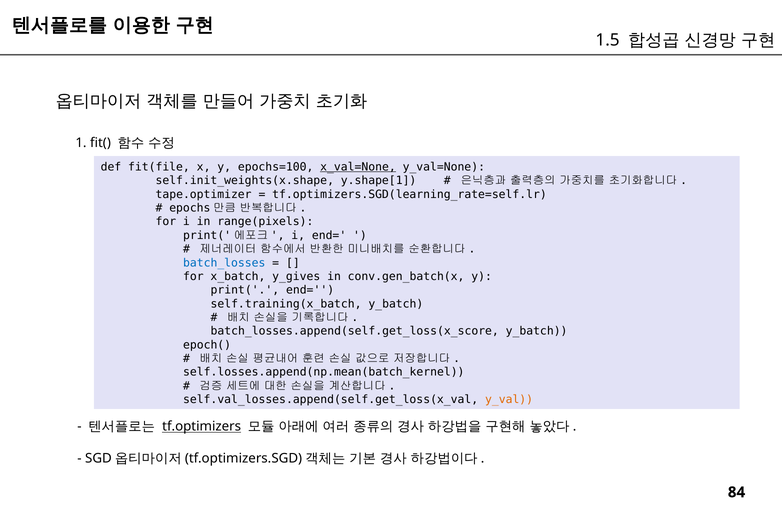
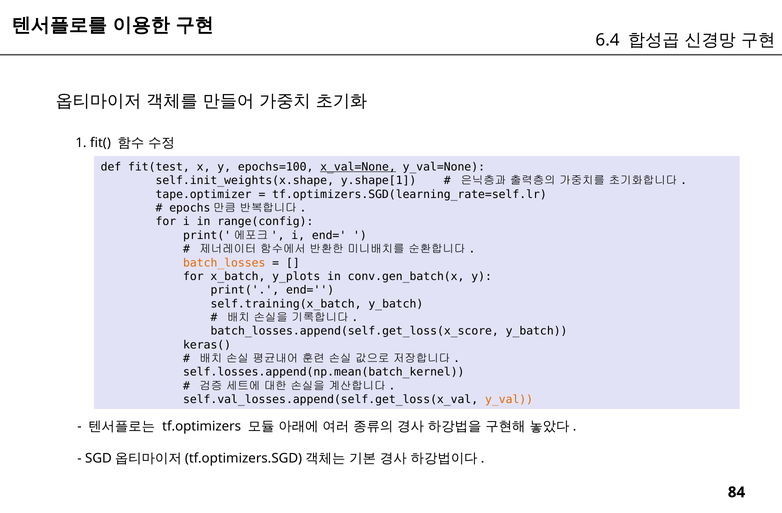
1.5: 1.5 -> 6.4
fit(file: fit(file -> fit(test
range(pixels: range(pixels -> range(config
batch_losses colour: blue -> orange
y_gives: y_gives -> y_plots
epoch(: epoch( -> keras(
tf.optimizers underline: present -> none
